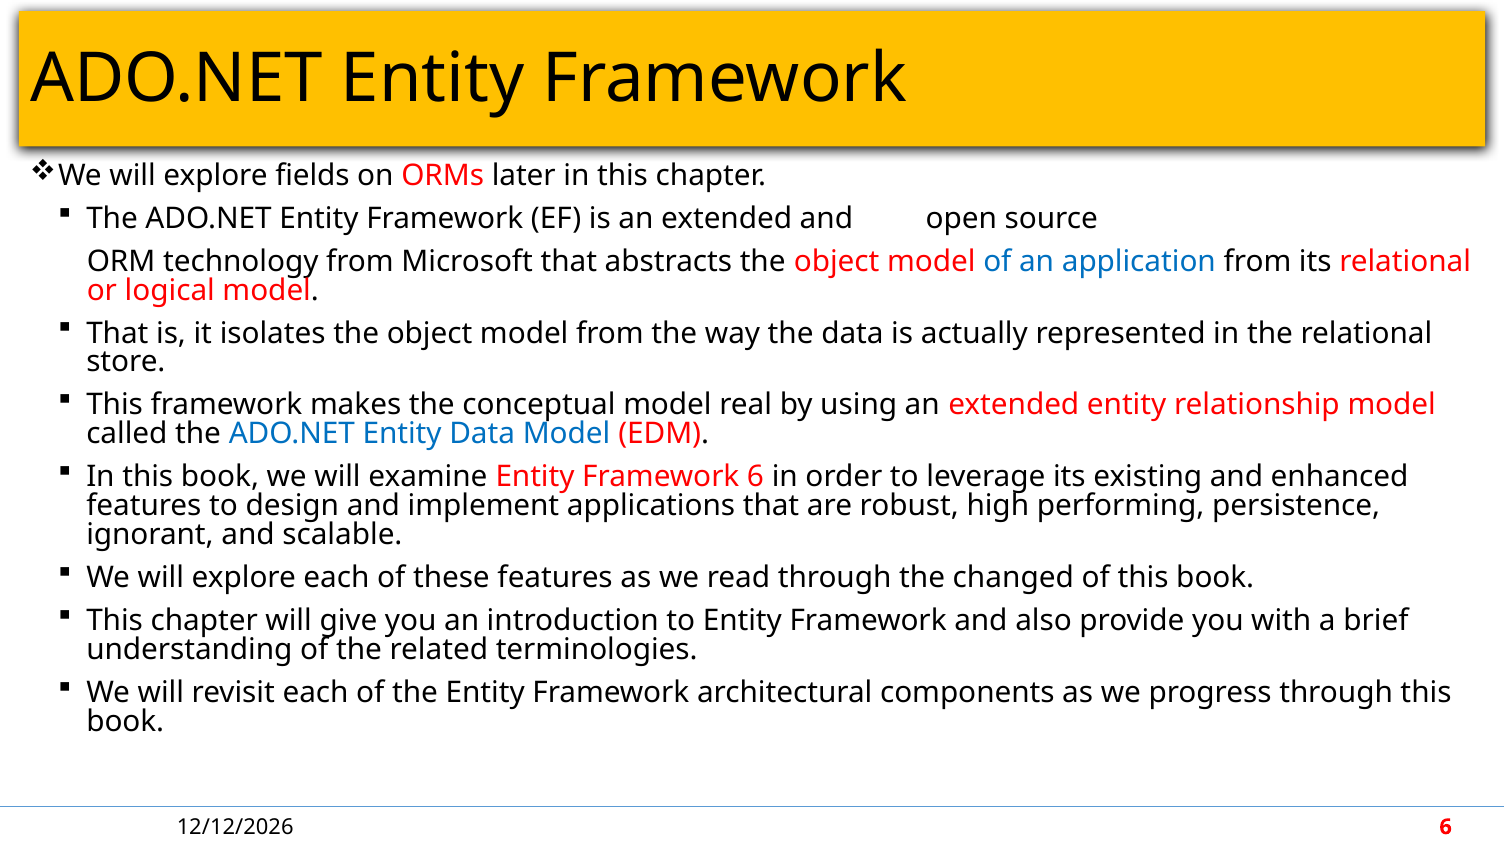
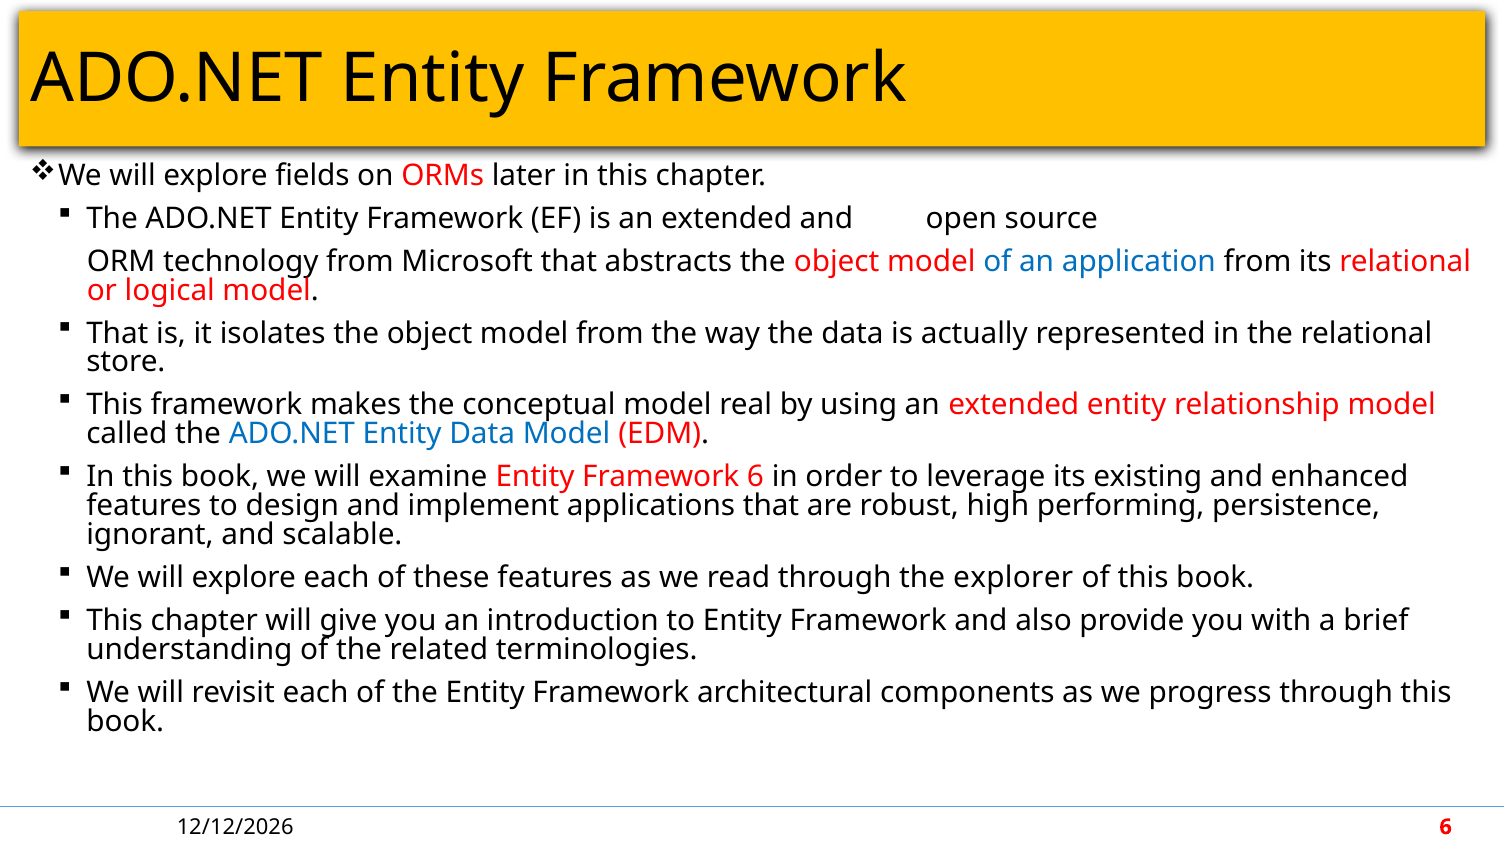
changed: changed -> explorer
